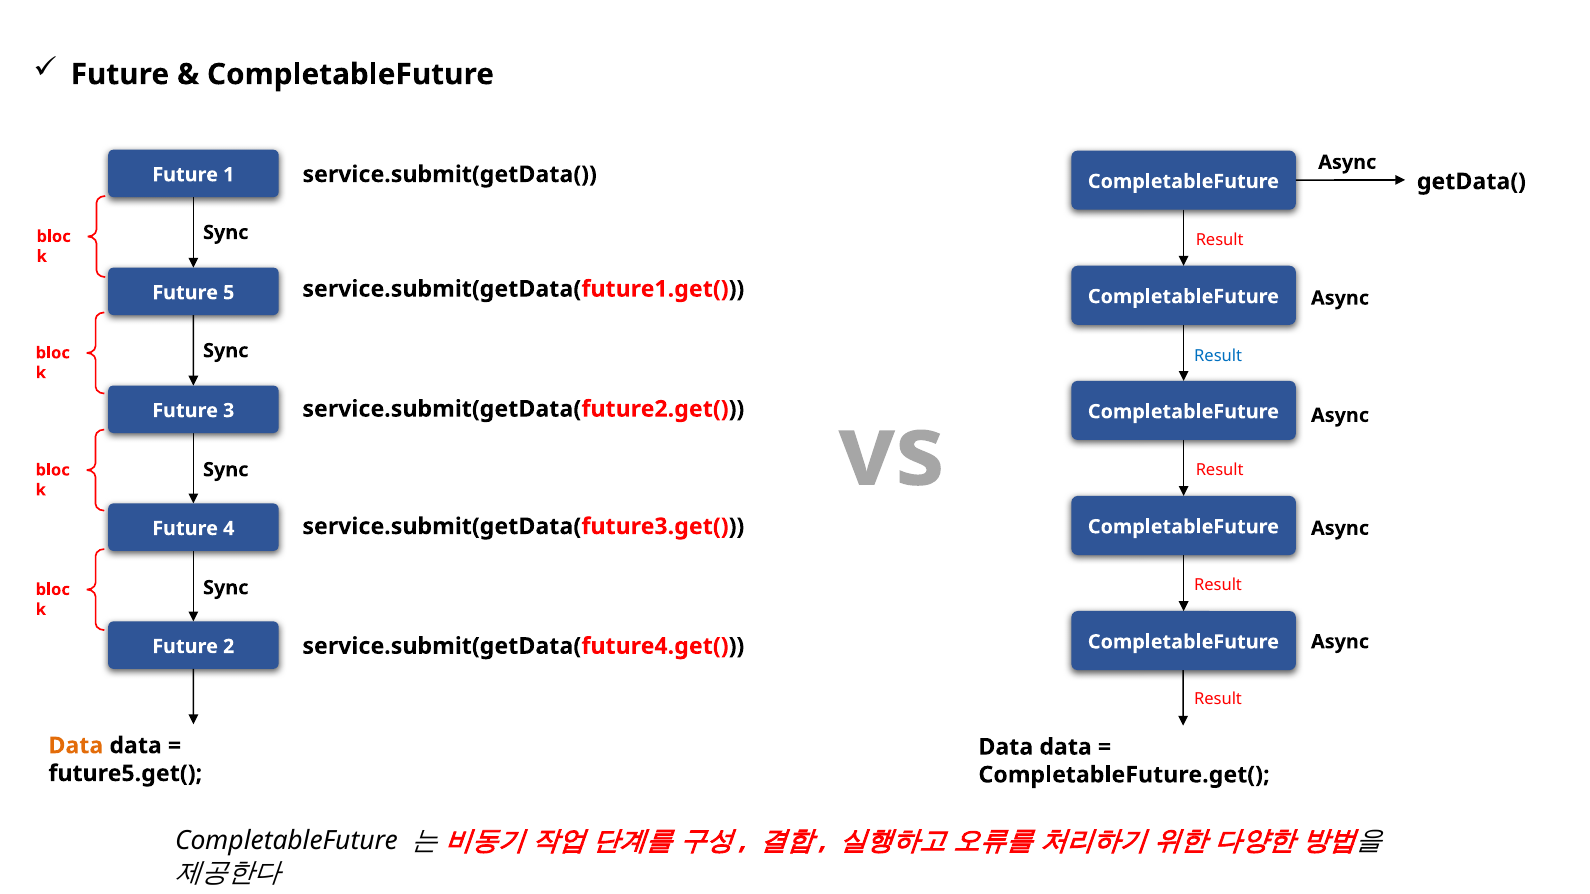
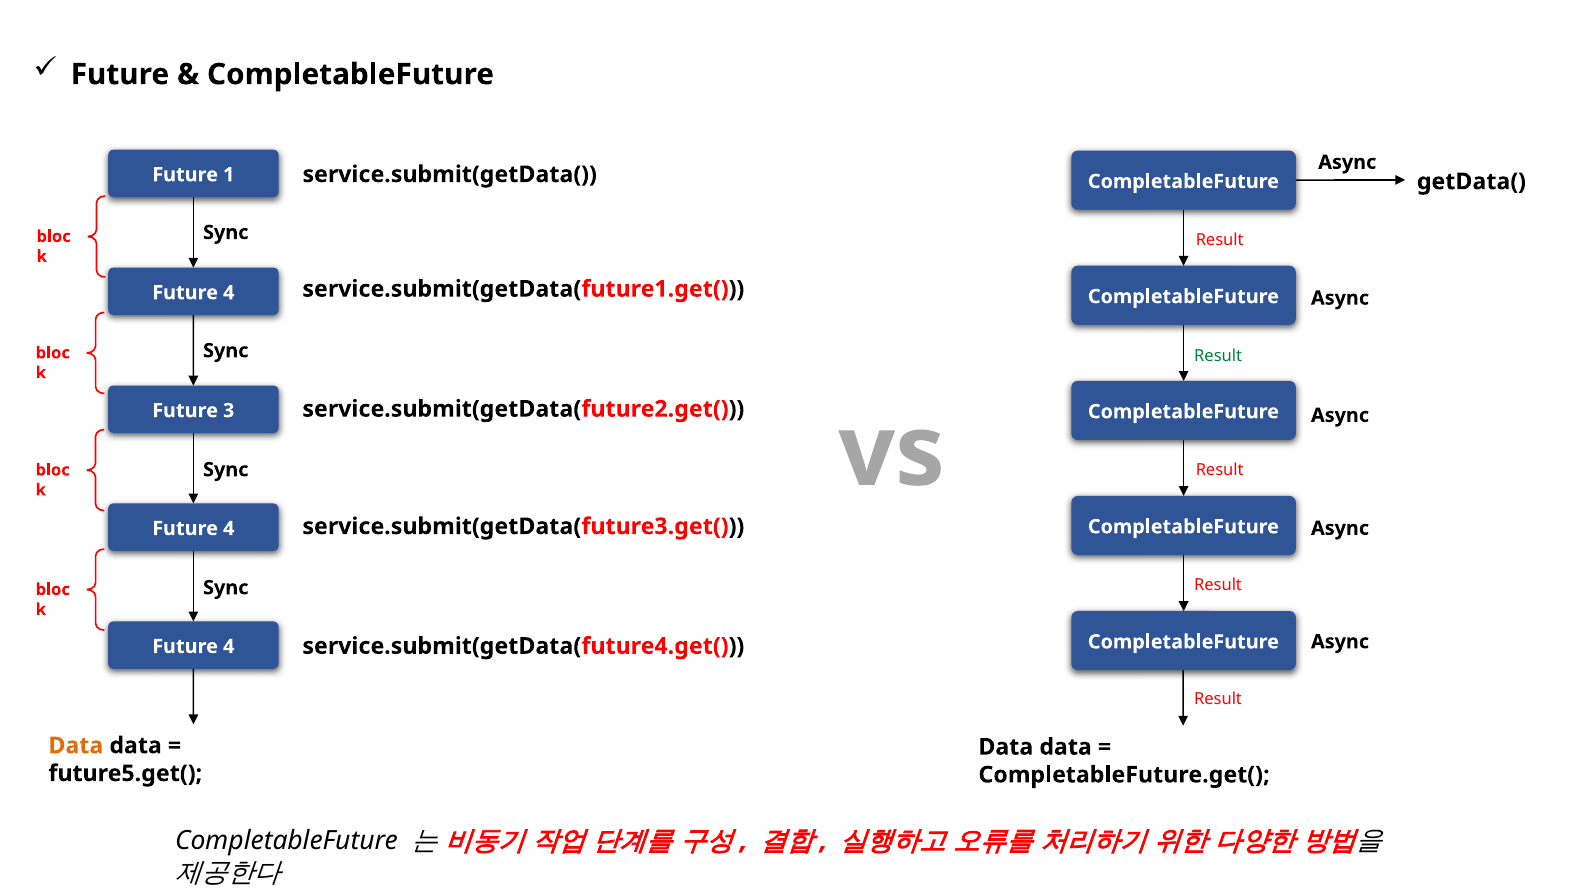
5 at (229, 293): 5 -> 4
Result at (1218, 356) colour: blue -> green
2 at (229, 647): 2 -> 4
